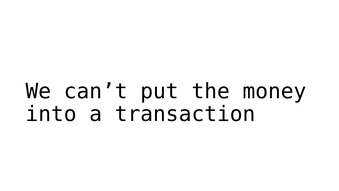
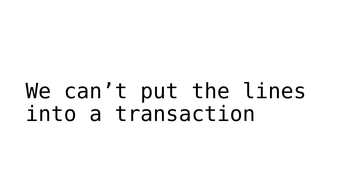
money: money -> lines
